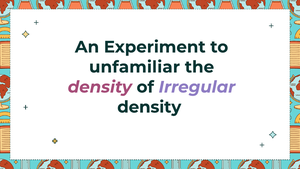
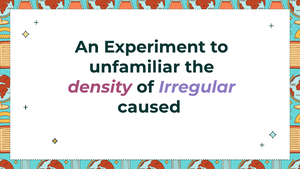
density at (149, 107): density -> caused
